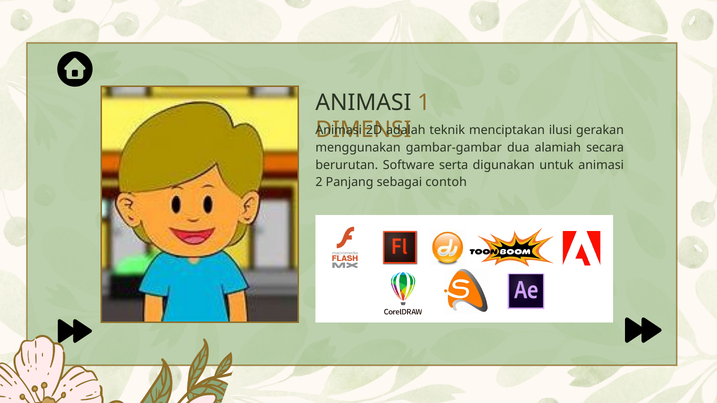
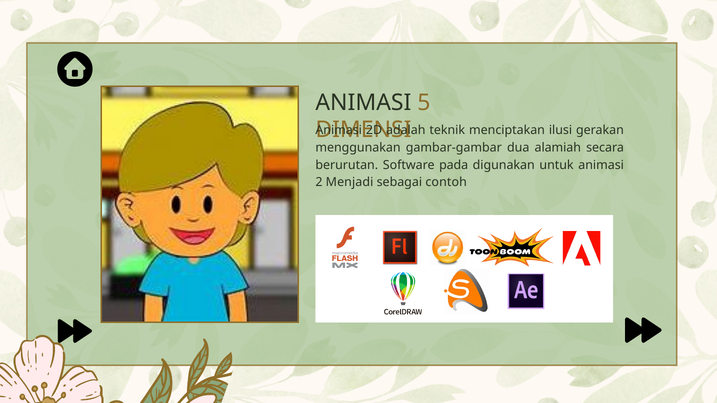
1: 1 -> 5
serta: serta -> pada
Panjang: Panjang -> Menjadi
